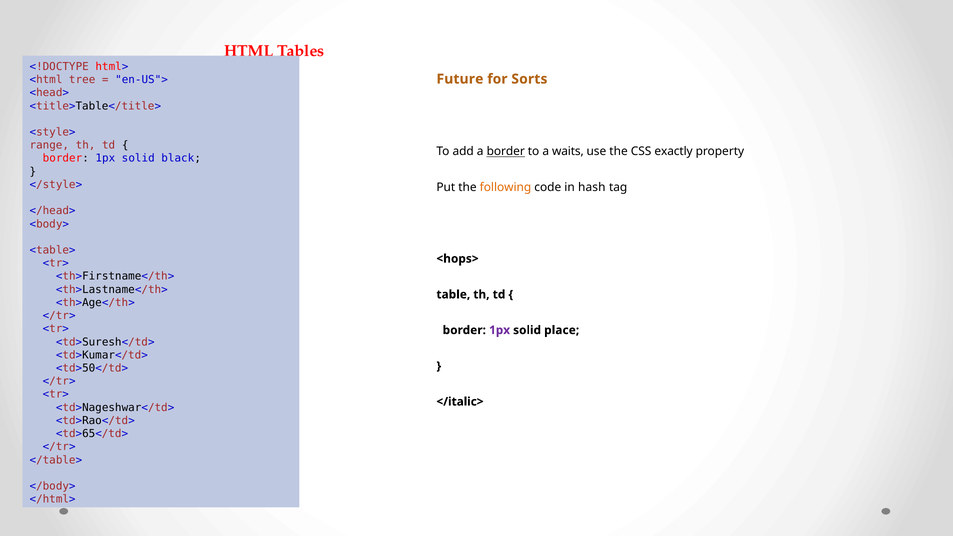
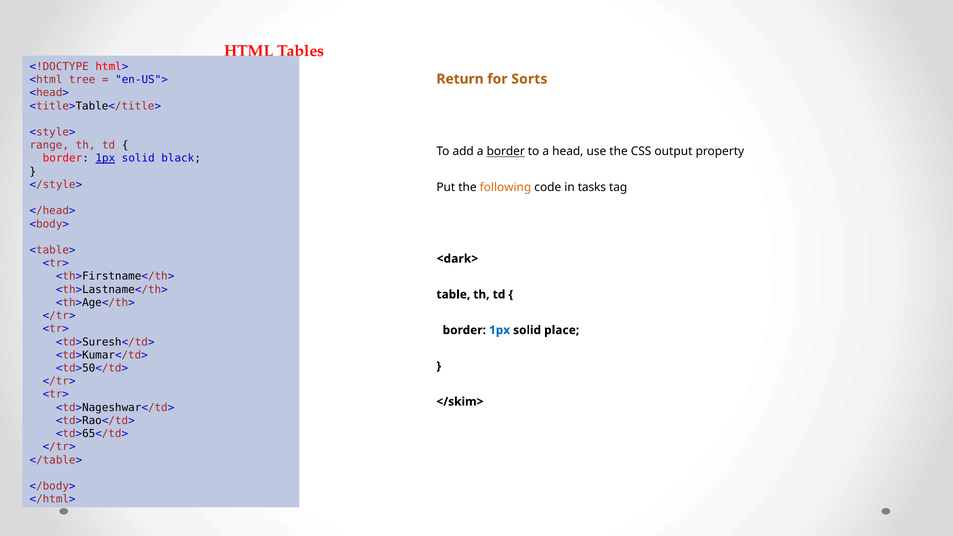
Future: Future -> Return
waits: waits -> head
exactly: exactly -> output
1px at (105, 158) underline: none -> present
hash: hash -> tasks
<hops>: <hops> -> <dark>
1px at (500, 330) colour: purple -> blue
</italic>: </italic> -> </skim>
